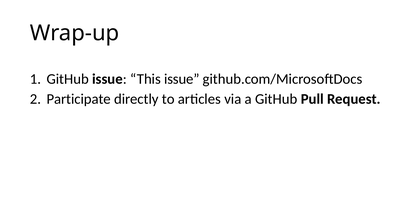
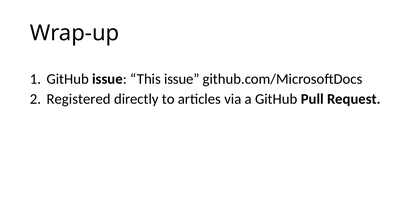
Participate: Participate -> Registered
